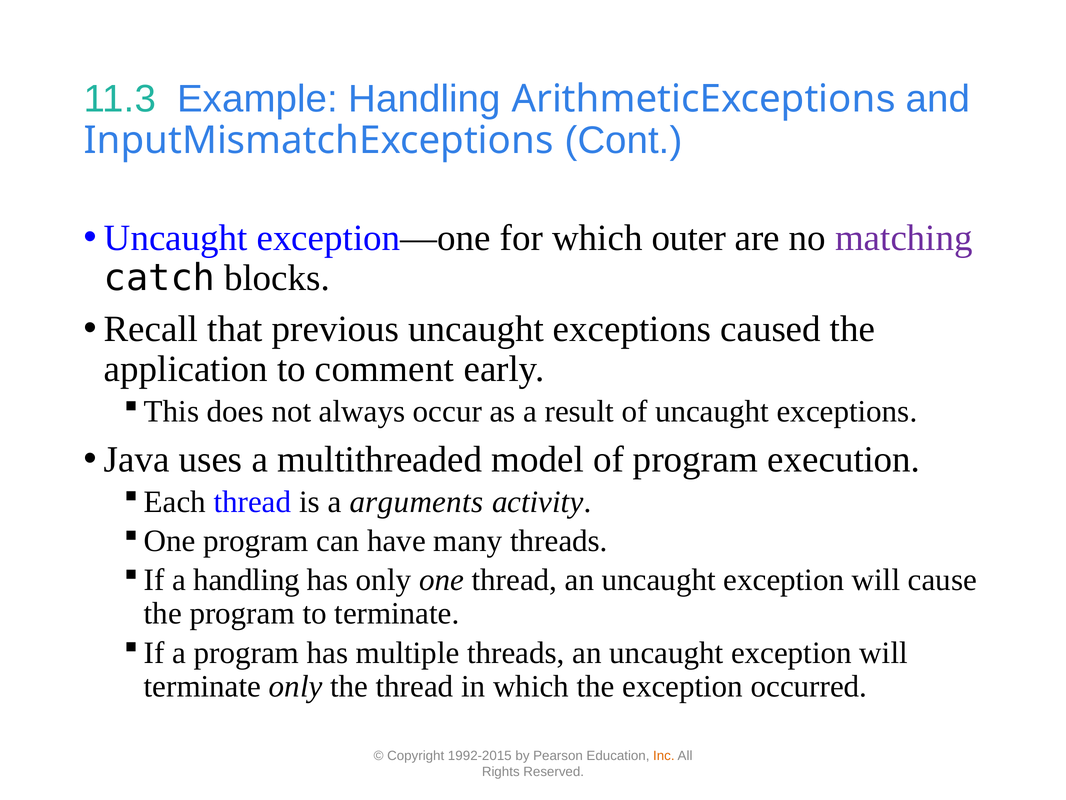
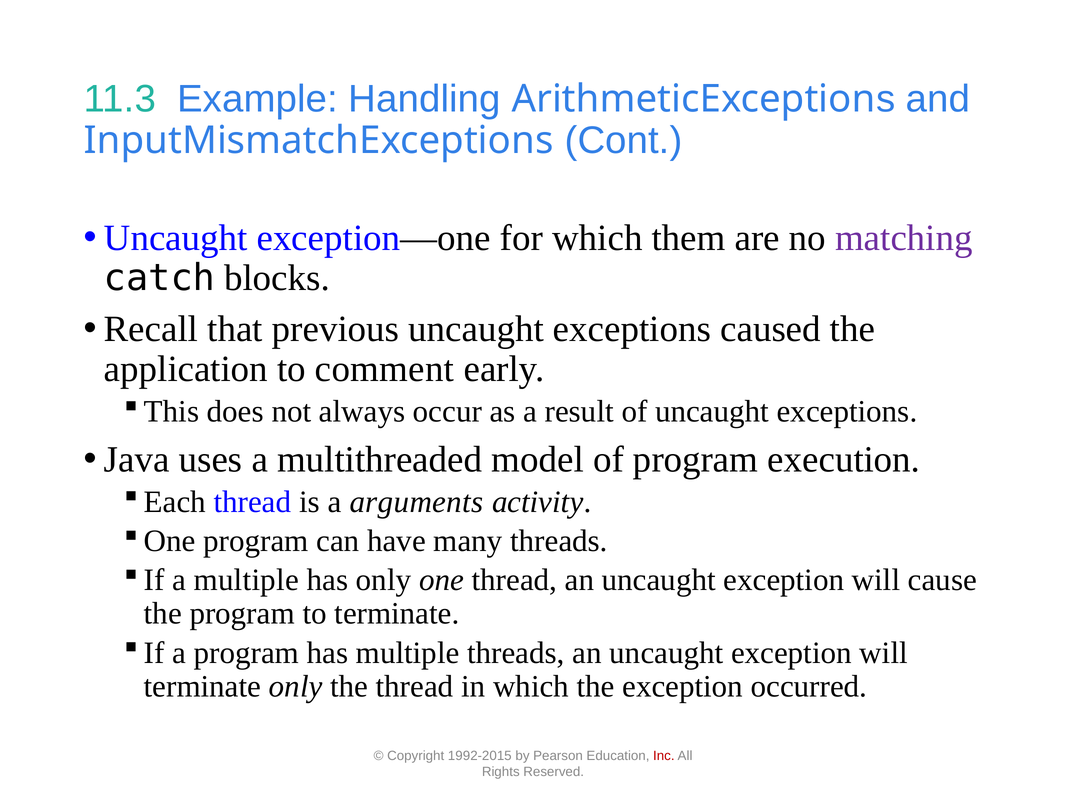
outer: outer -> them
a handling: handling -> multiple
Inc colour: orange -> red
